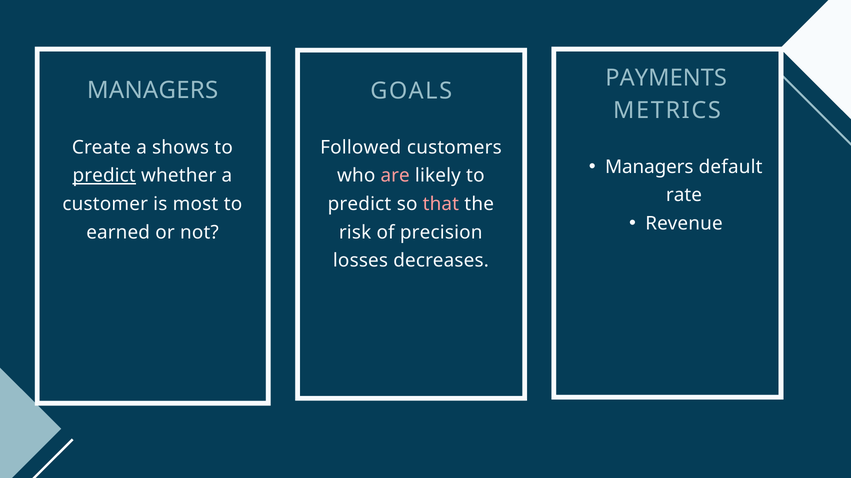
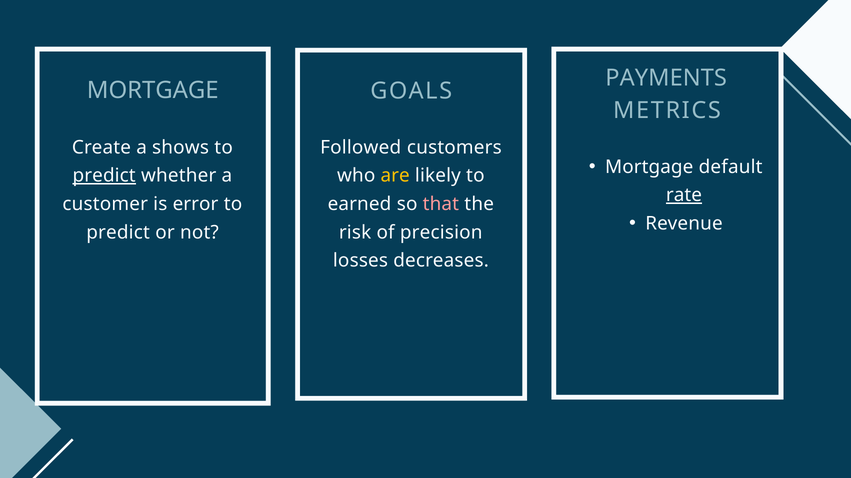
MANAGERS at (153, 90): MANAGERS -> MORTGAGE
Managers at (649, 167): Managers -> Mortgage
are colour: pink -> yellow
rate underline: none -> present
most: most -> error
predict at (359, 204): predict -> earned
earned at (118, 233): earned -> predict
